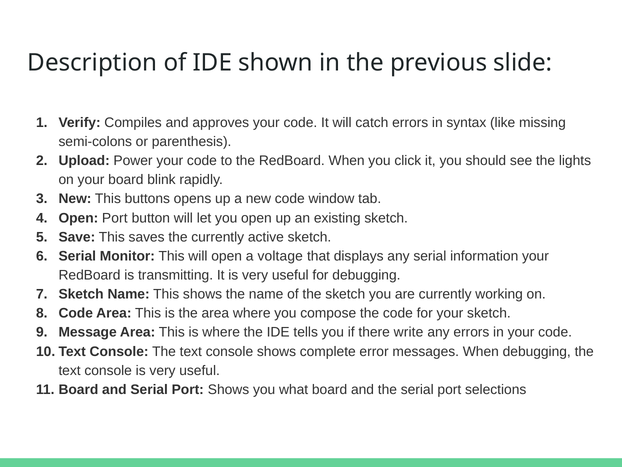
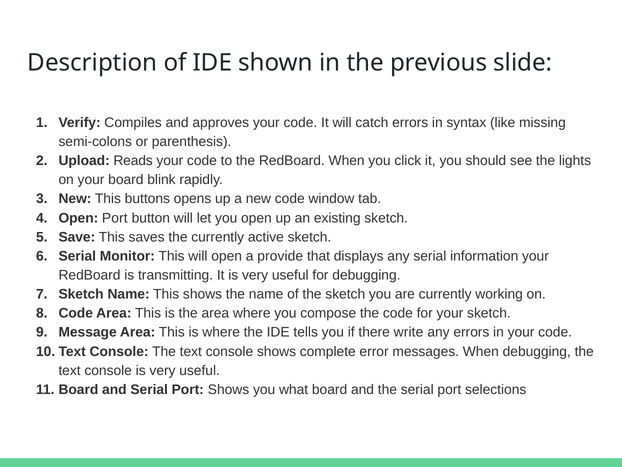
Power: Power -> Reads
voltage: voltage -> provide
